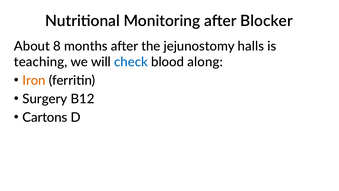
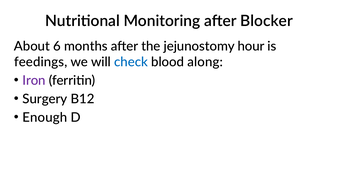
8: 8 -> 6
halls: halls -> hour
teaching: teaching -> feedings
Iron colour: orange -> purple
Cartons: Cartons -> Enough
